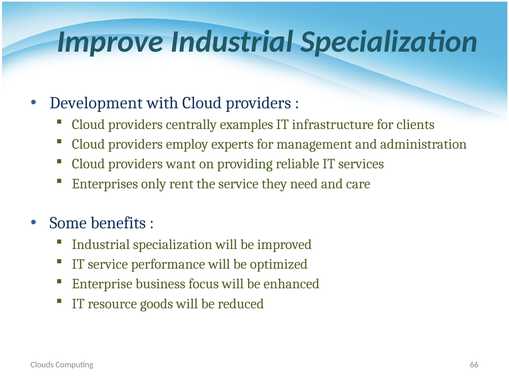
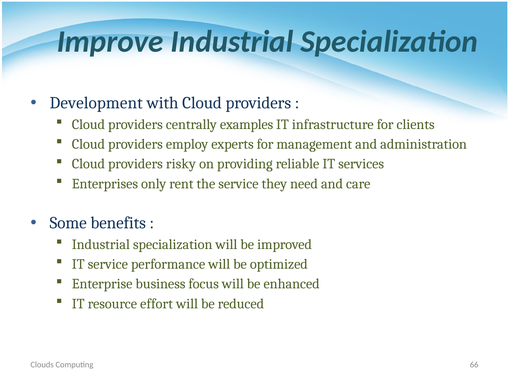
want: want -> risky
goods: goods -> effort
